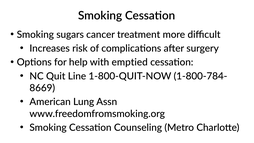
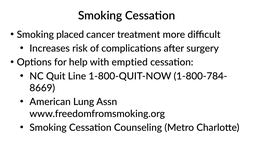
sugars: sugars -> placed
